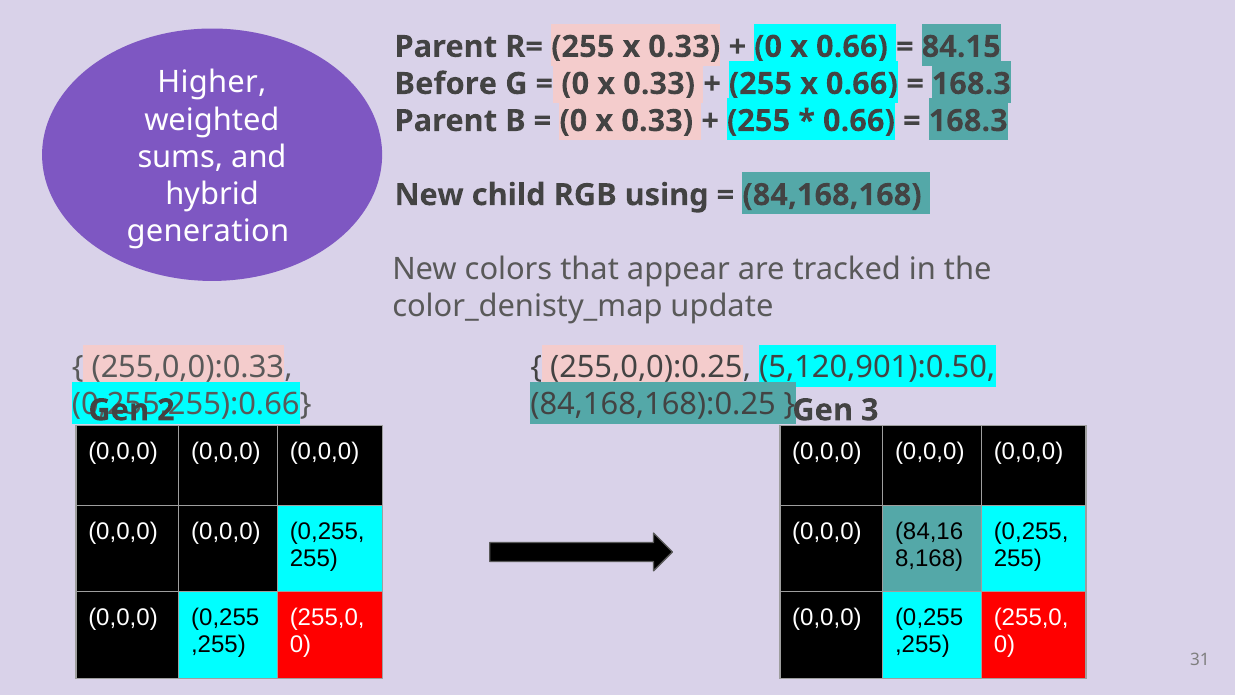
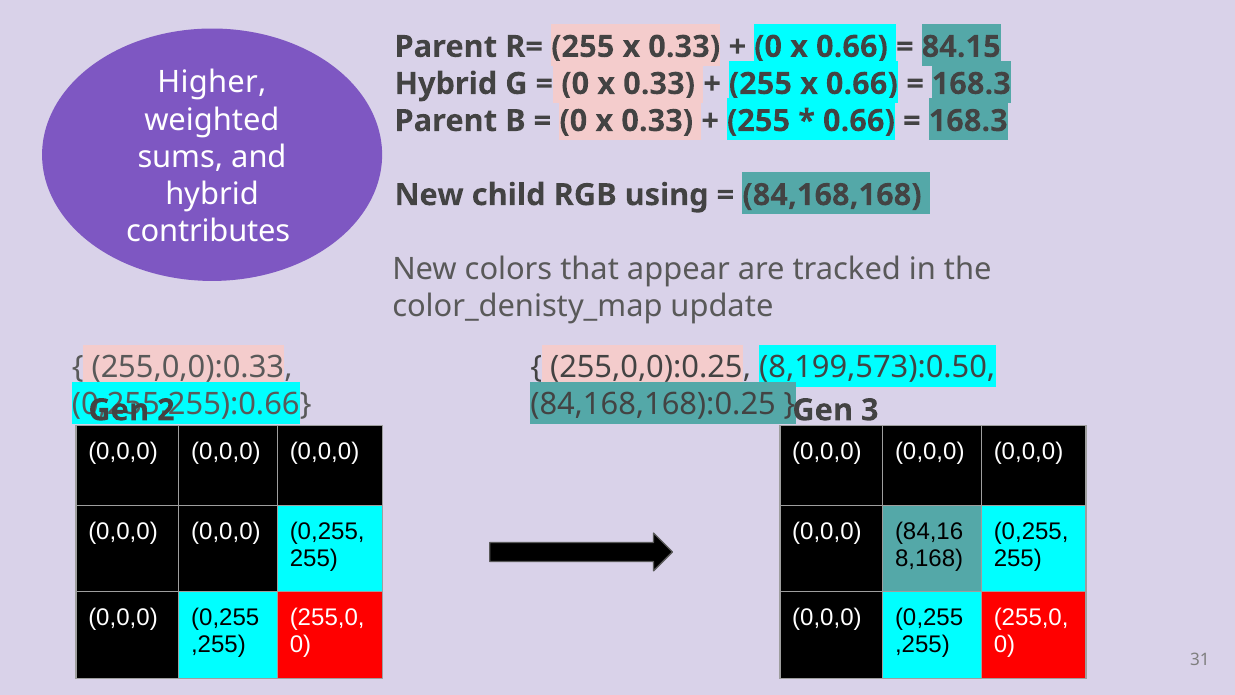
Before at (446, 84): Before -> Hybrid
generation: generation -> contributes
5,120,901):0.50: 5,120,901):0.50 -> 8,199,573):0.50
